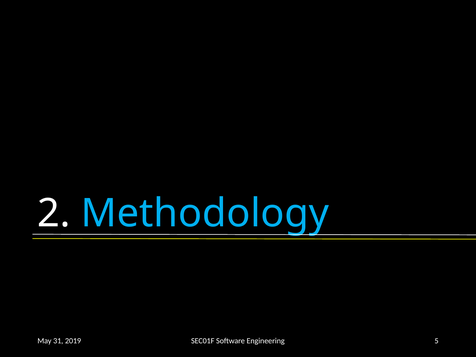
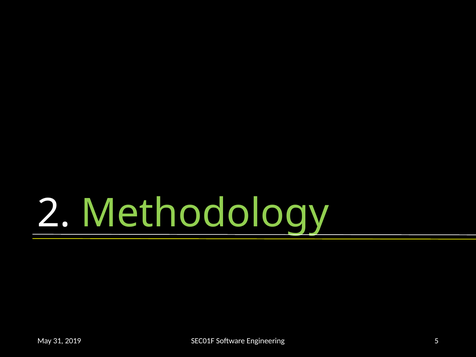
Methodology colour: light blue -> light green
